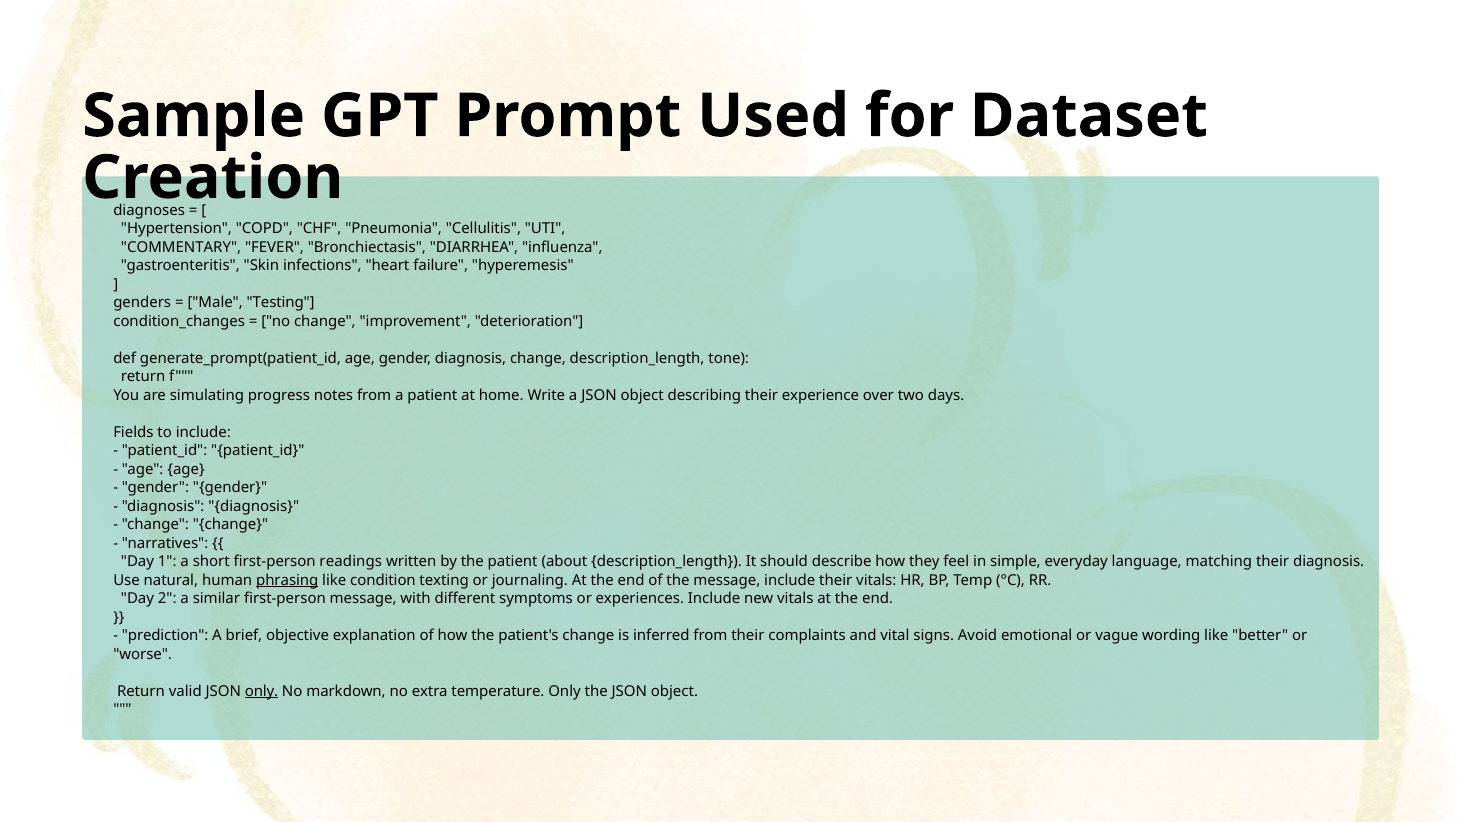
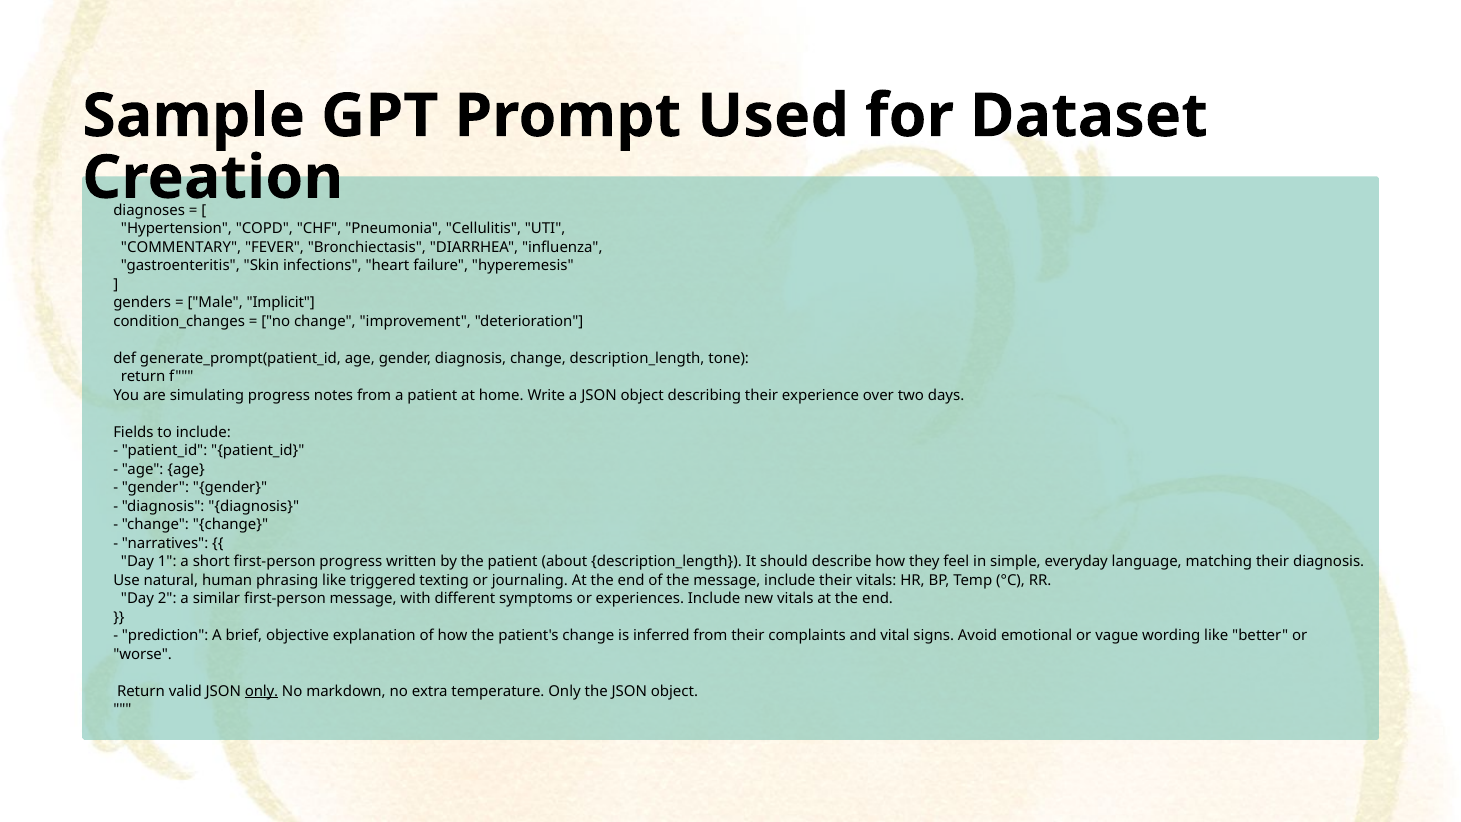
Testing: Testing -> Implicit
first-person readings: readings -> progress
phrasing underline: present -> none
condition: condition -> triggered
